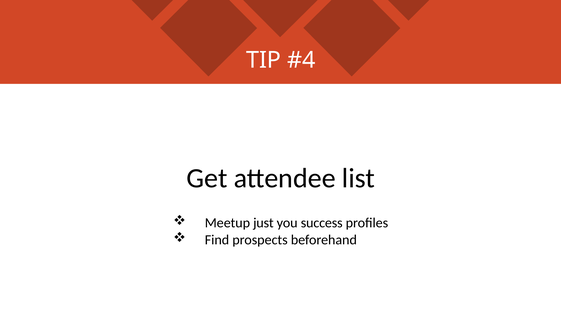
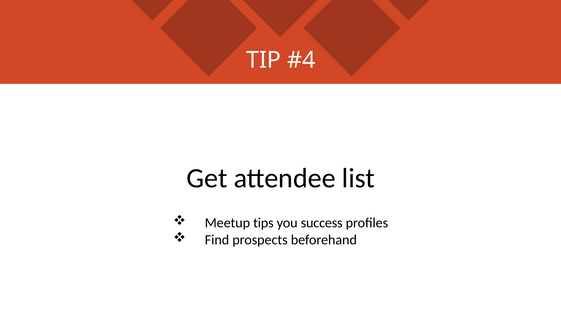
just: just -> tips
